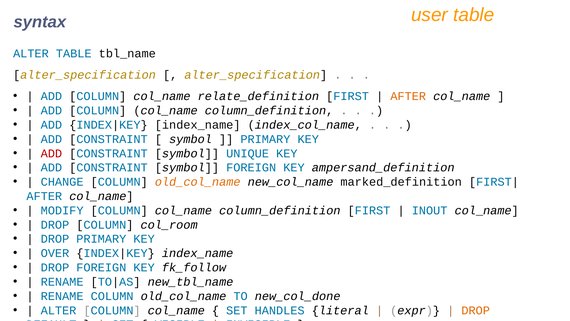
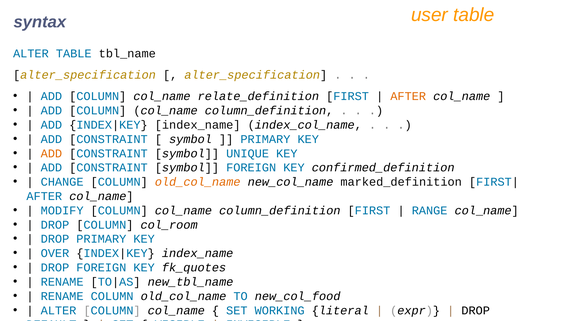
ADD at (51, 153) colour: red -> orange
ampersand_definition: ampersand_definition -> confirmed_definition
INOUT: INOUT -> RANGE
fk_follow: fk_follow -> fk_quotes
new_col_done: new_col_done -> new_col_food
HANDLES: HANDLES -> WORKING
DROP at (476, 310) colour: orange -> black
